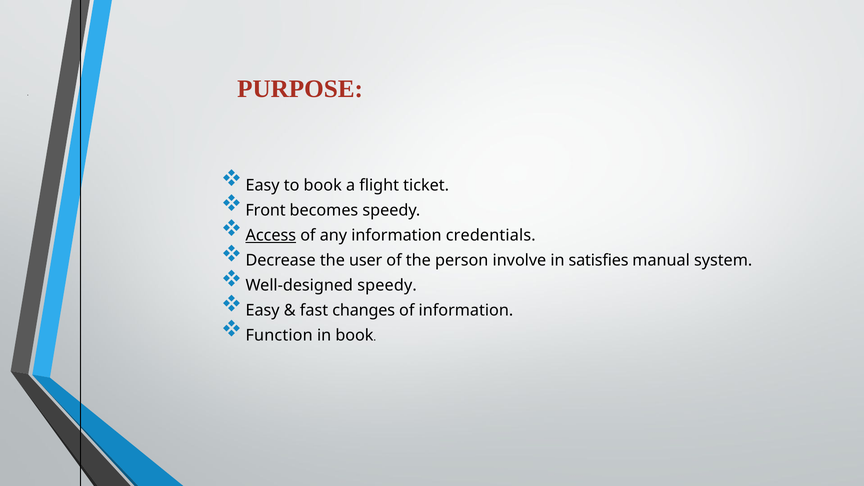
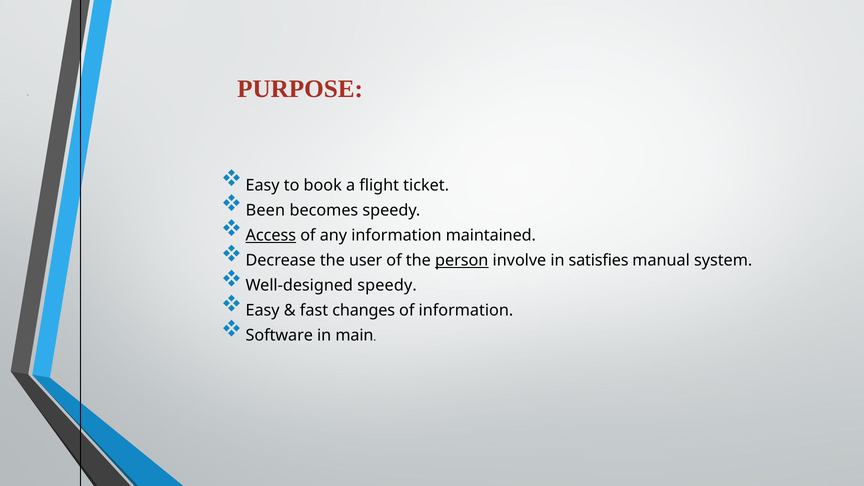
Front: Front -> Been
credentials: credentials -> maintained
person underline: none -> present
Function: Function -> Software
in book: book -> main
